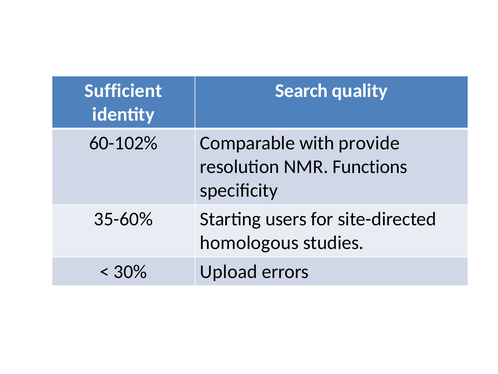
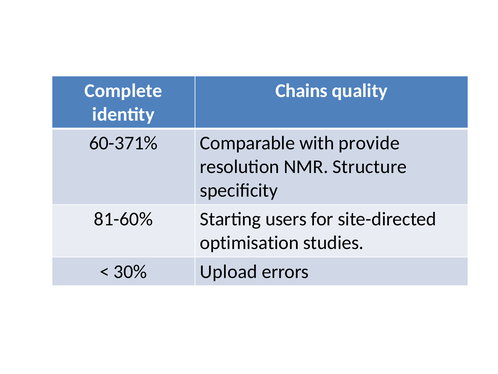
Sufficient: Sufficient -> Complete
Search: Search -> Chains
60-102%: 60-102% -> 60-371%
Functions: Functions -> Structure
35-60%: 35-60% -> 81-60%
homologous: homologous -> optimisation
